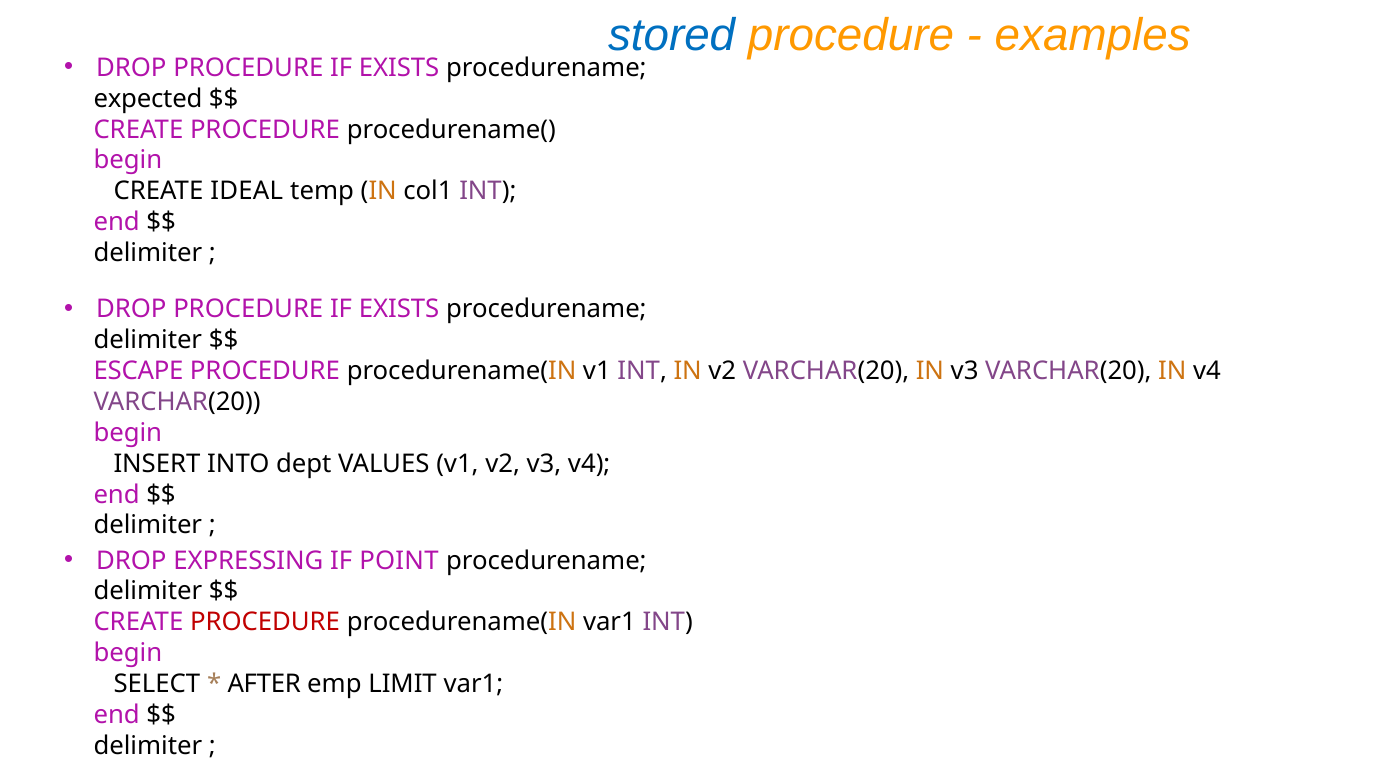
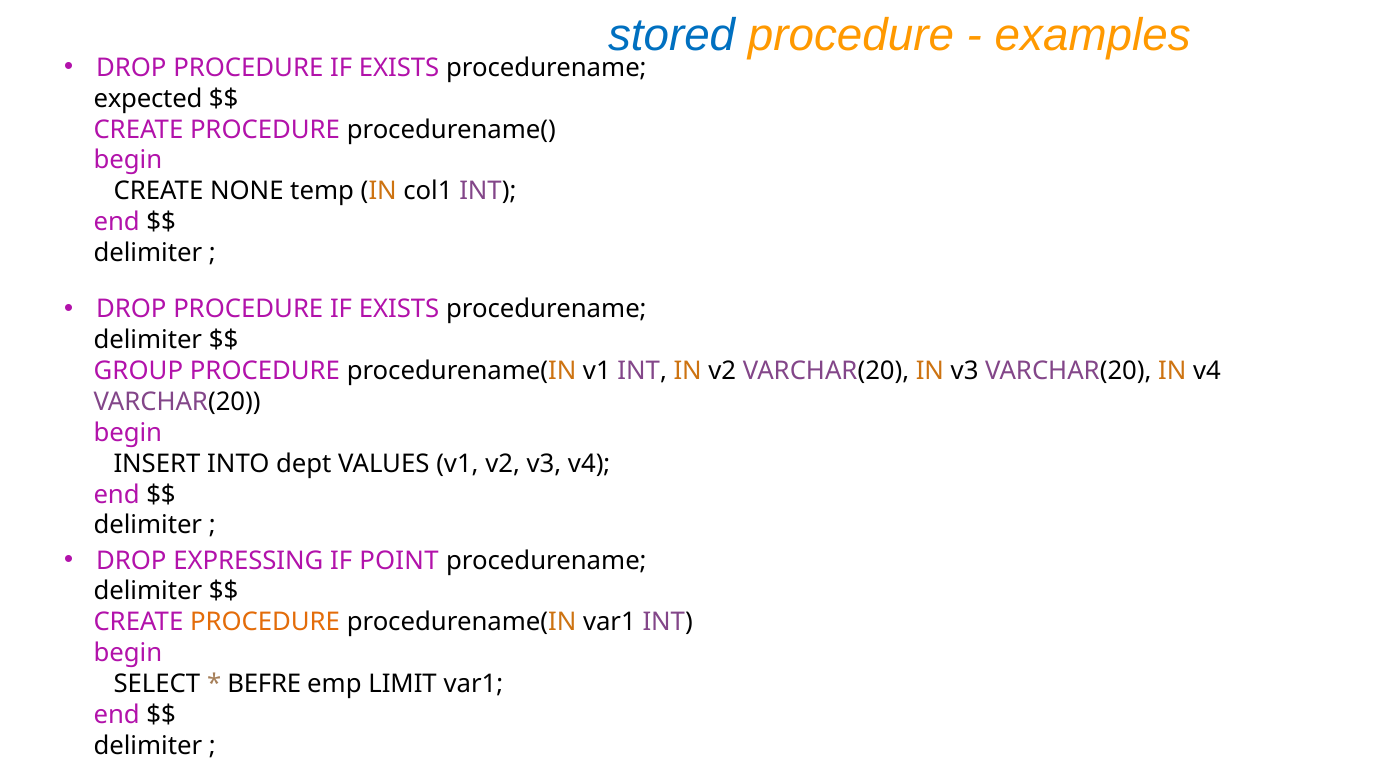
IDEAL: IDEAL -> NONE
ESCAPE: ESCAPE -> GROUP
PROCEDURE at (265, 623) colour: red -> orange
AFTER: AFTER -> BEFRE
